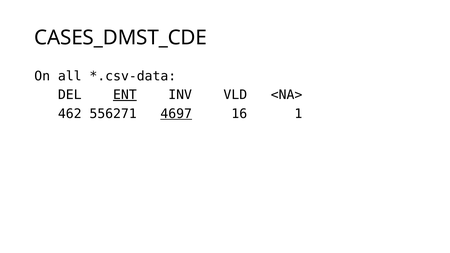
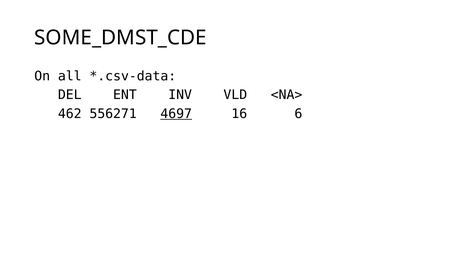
CASES_DMST_CDE: CASES_DMST_CDE -> SOME_DMST_CDE
ENT underline: present -> none
1: 1 -> 6
